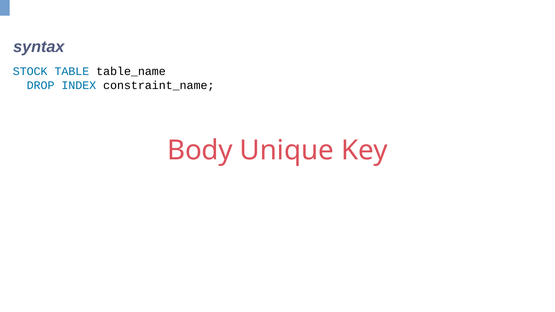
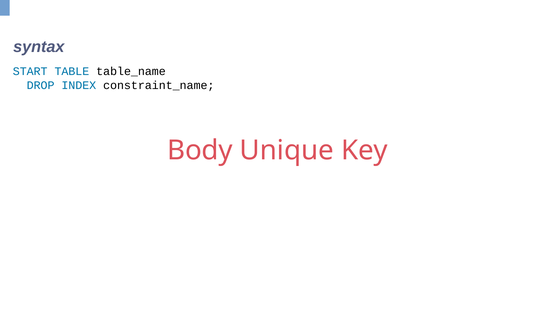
STOCK: STOCK -> START
